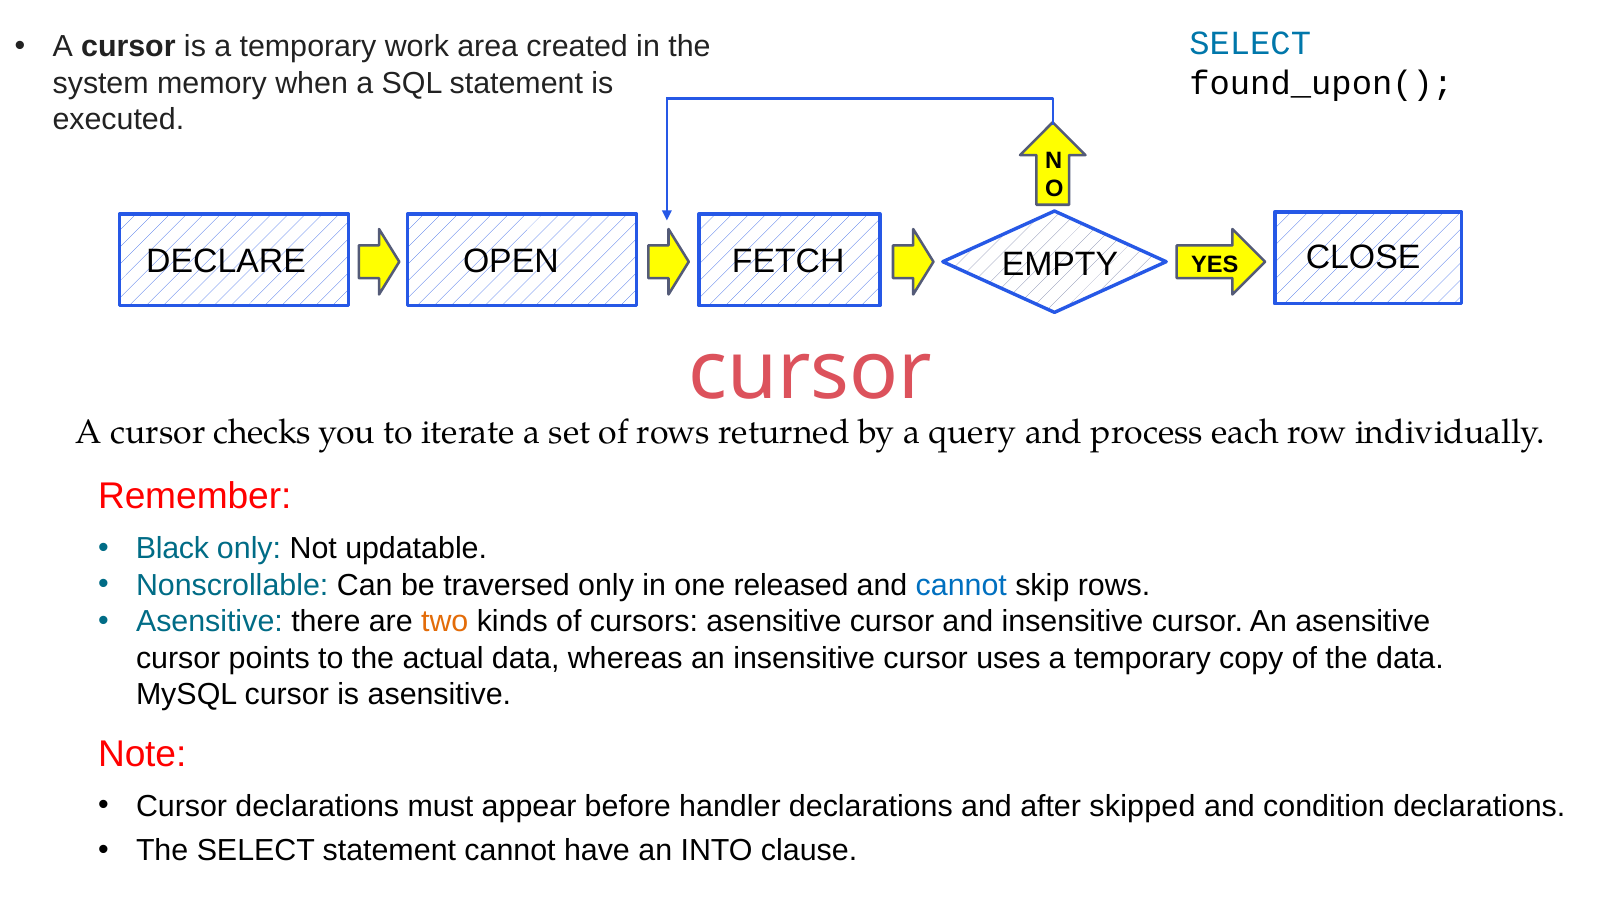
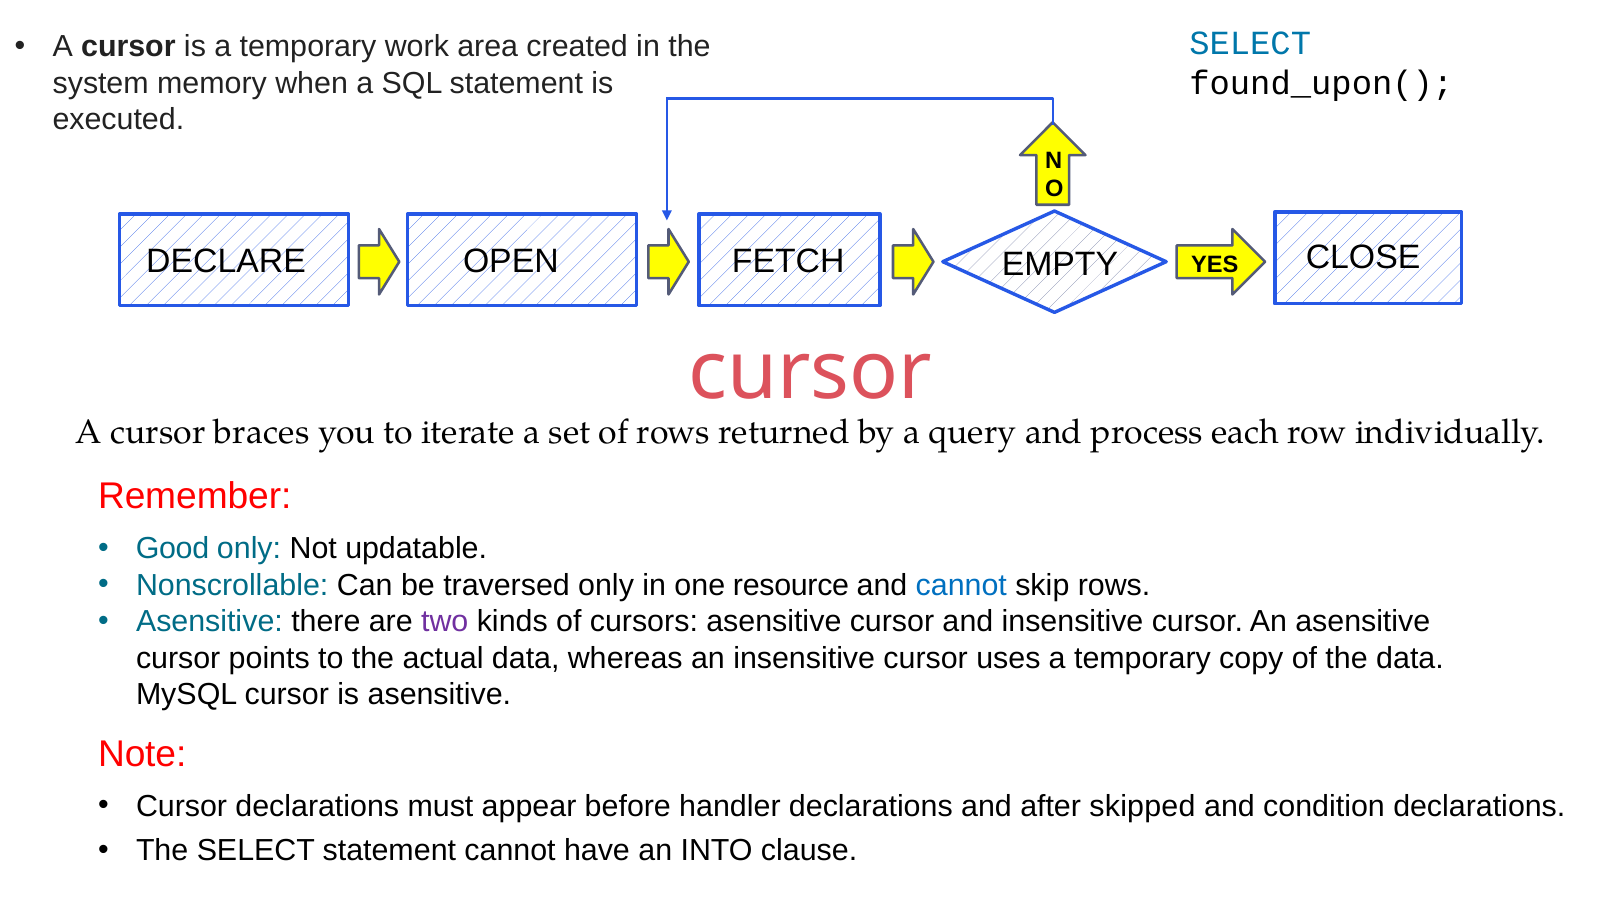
checks: checks -> braces
Black: Black -> Good
released: released -> resource
two colour: orange -> purple
